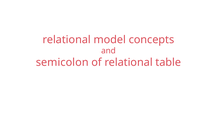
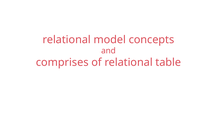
semicolon: semicolon -> comprises
